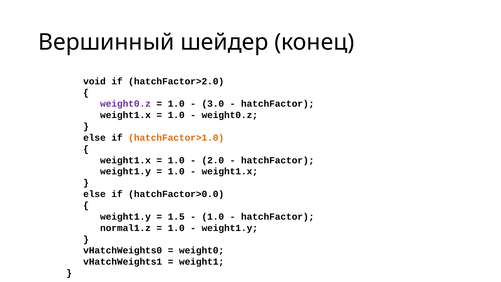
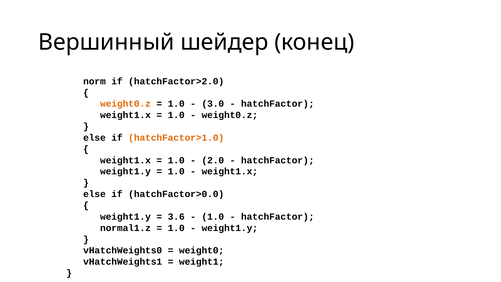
void: void -> norm
weight0.z at (125, 104) colour: purple -> orange
1.5: 1.5 -> 3.6
